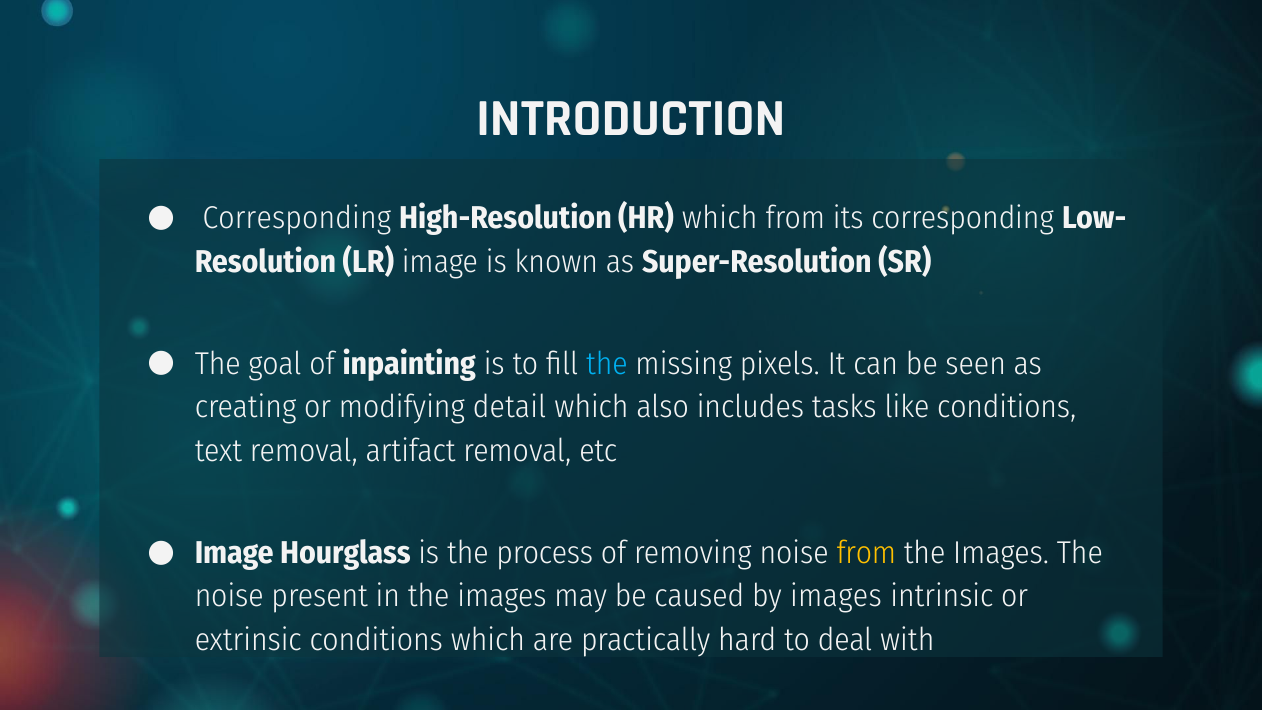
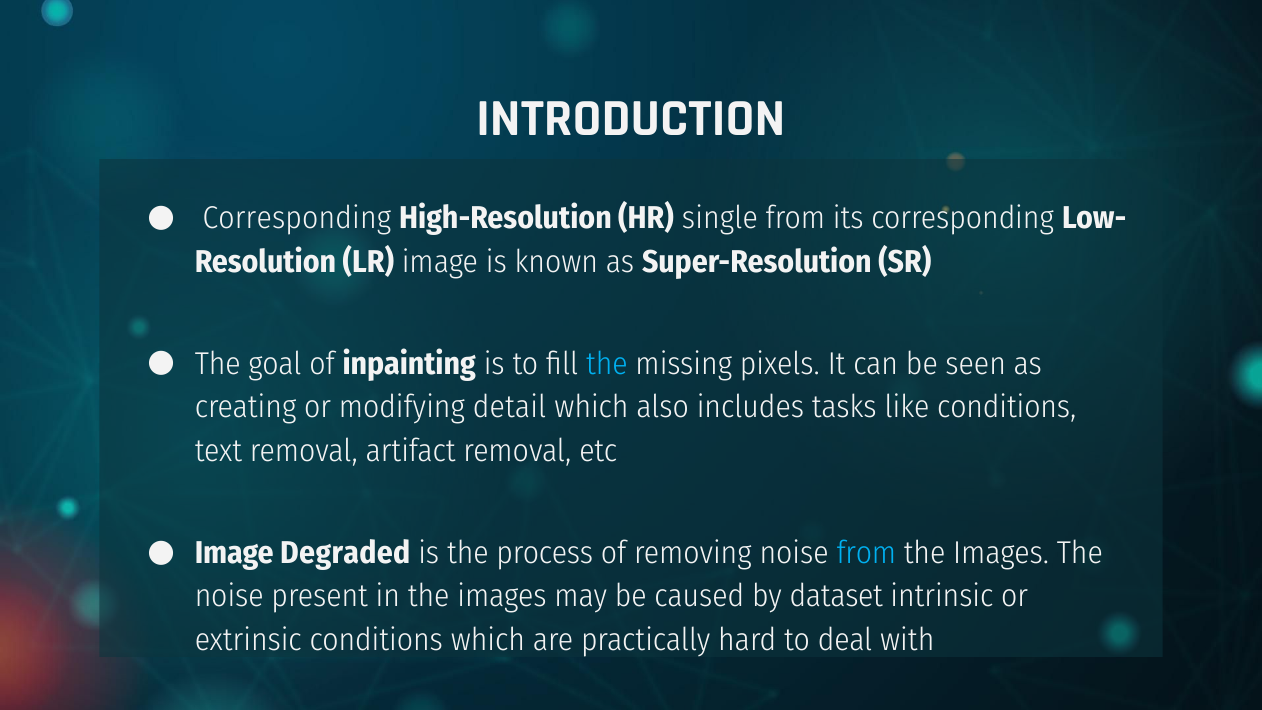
HR which: which -> single
Hourglass: Hourglass -> Degraded
from at (866, 553) colour: yellow -> light blue
by images: images -> dataset
